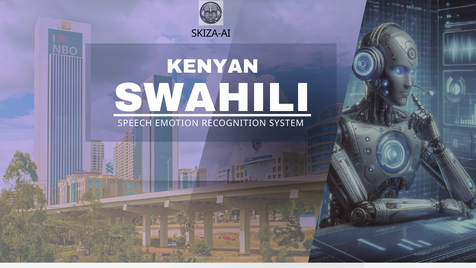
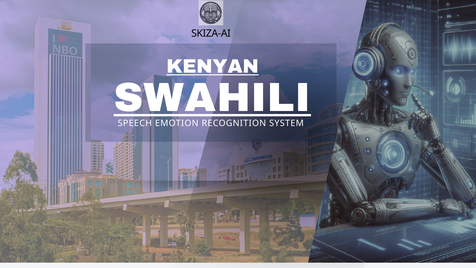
KENYAN underline: none -> present
